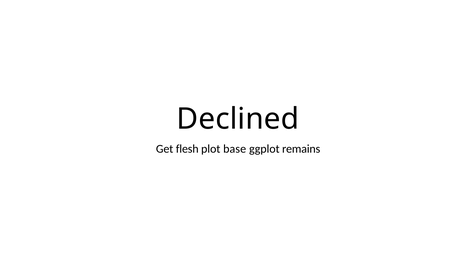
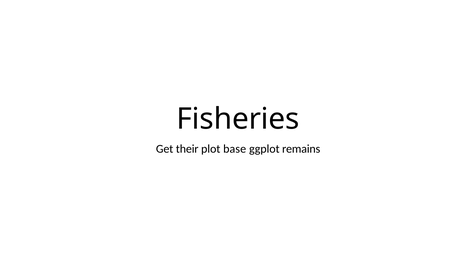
Declined: Declined -> Fisheries
flesh: flesh -> their
